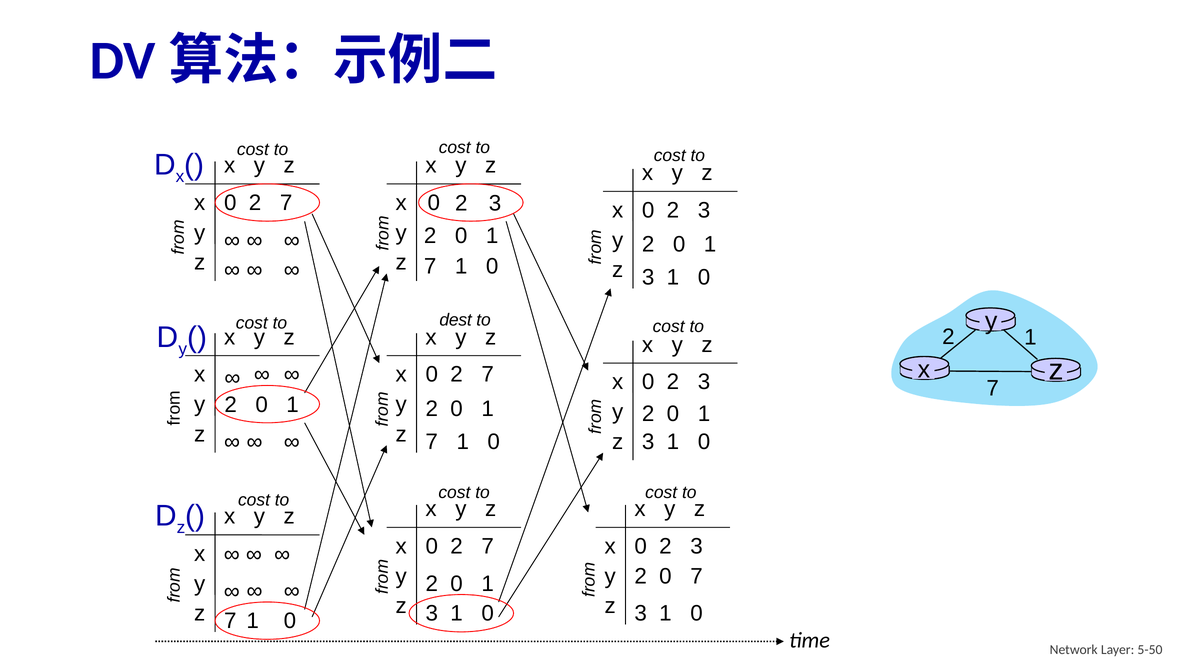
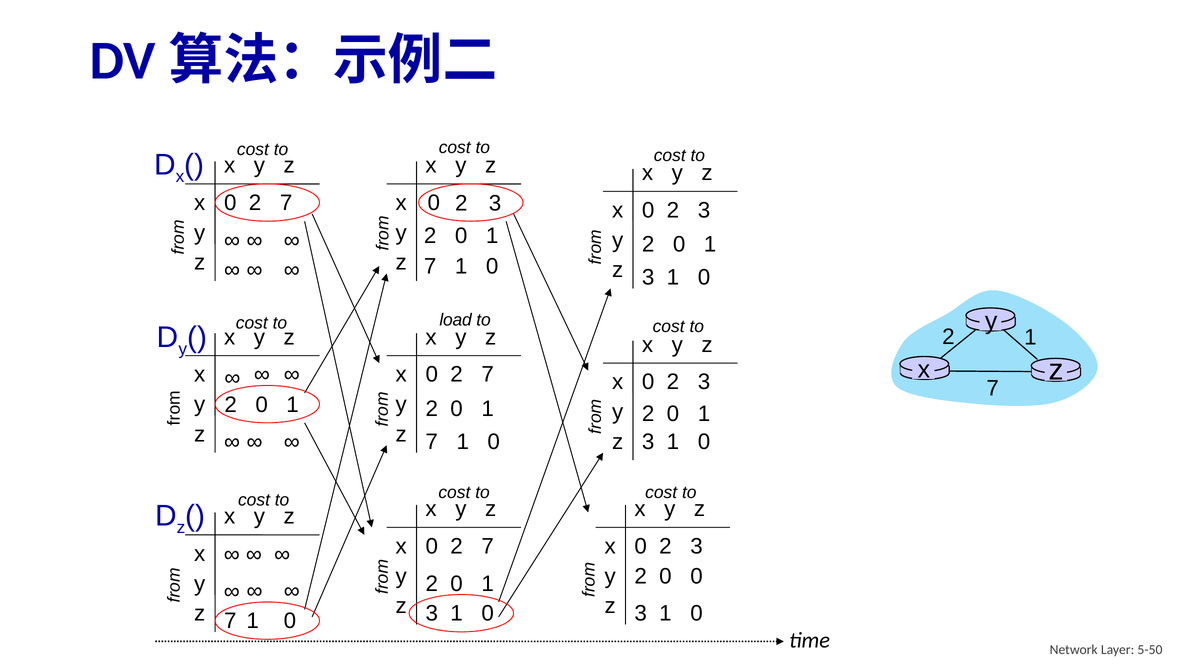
dest: dest -> load
0 7: 7 -> 0
